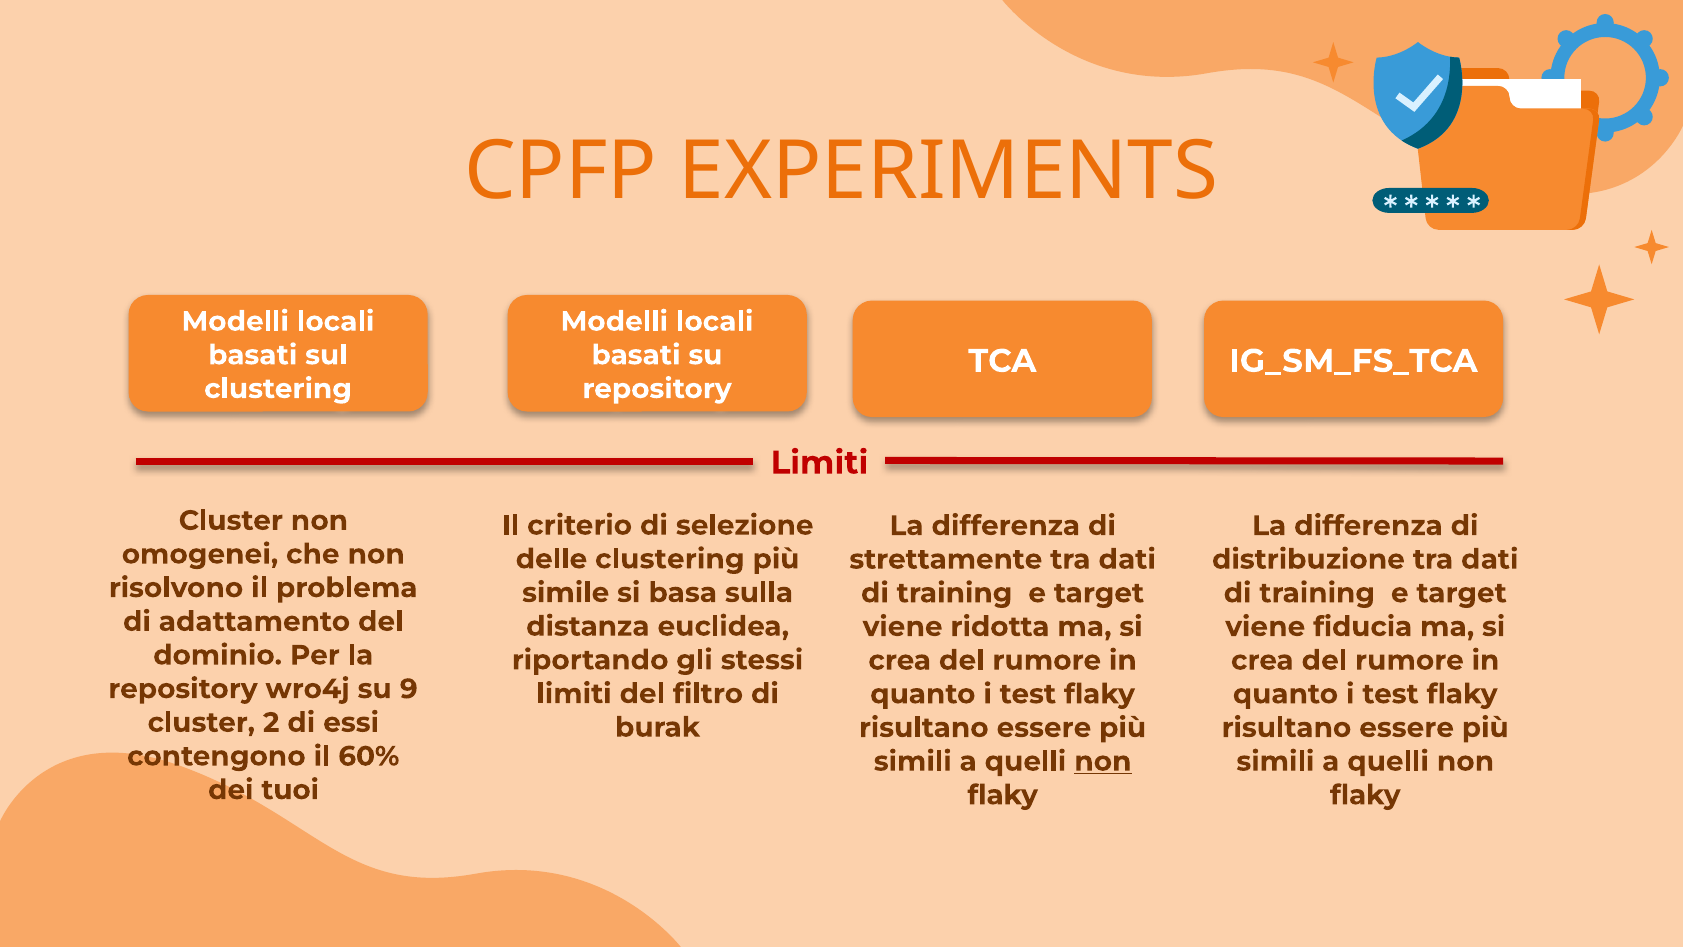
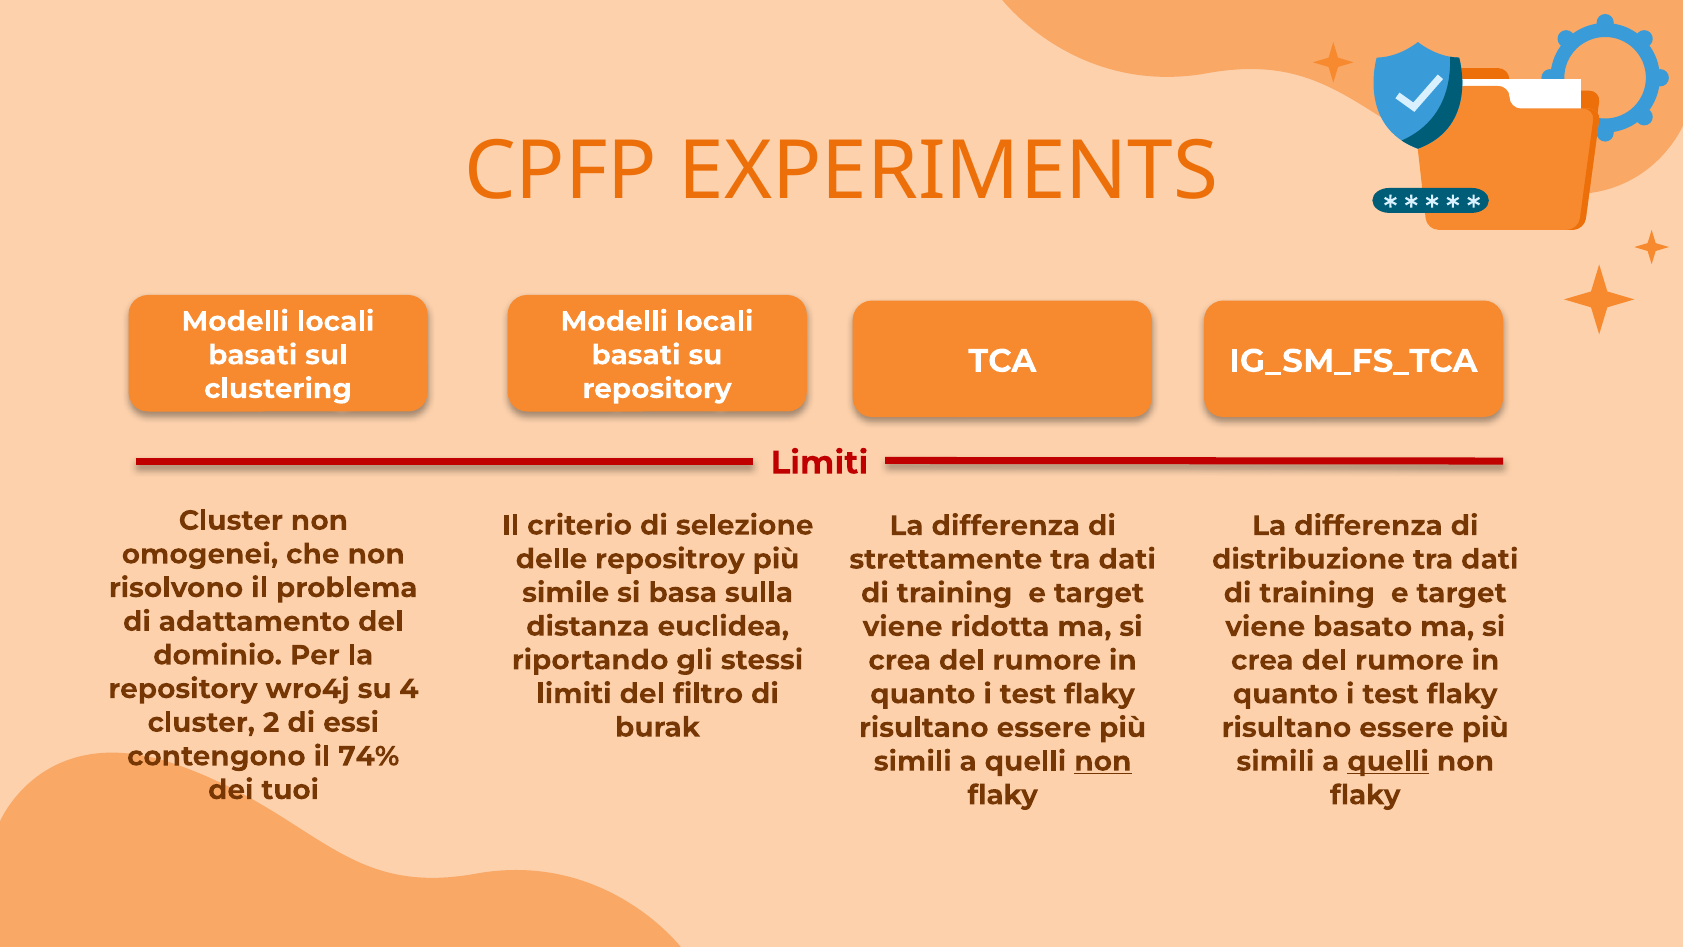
delle clustering: clustering -> repositroy
fiducia: fiducia -> basato
9: 9 -> 4
60%: 60% -> 74%
quelli at (1388, 761) underline: none -> present
